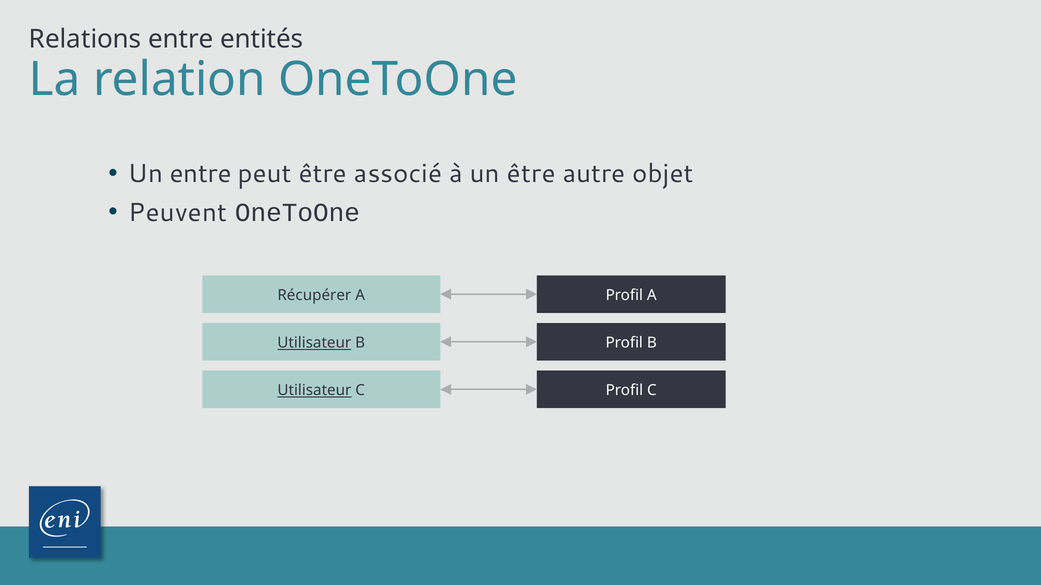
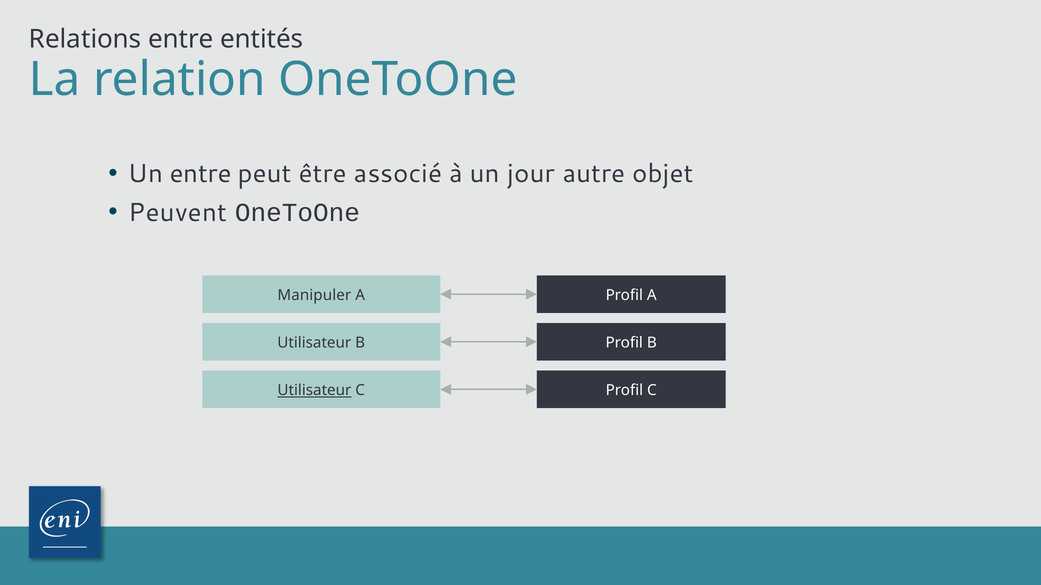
un être: être -> jour
Récupérer: Récupérer -> Manipuler
Utilisateur at (314, 343) underline: present -> none
